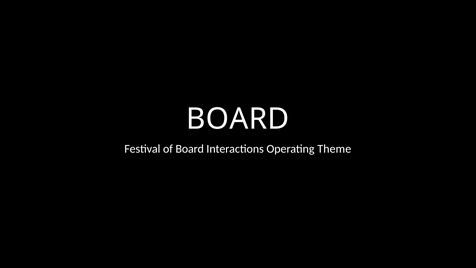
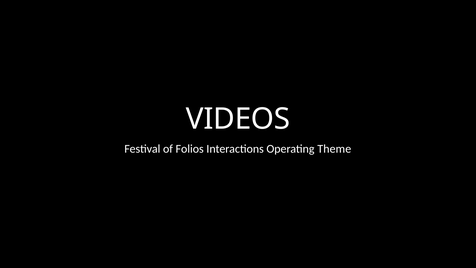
BOARD at (238, 119): BOARD -> VIDEOS
of Board: Board -> Folios
